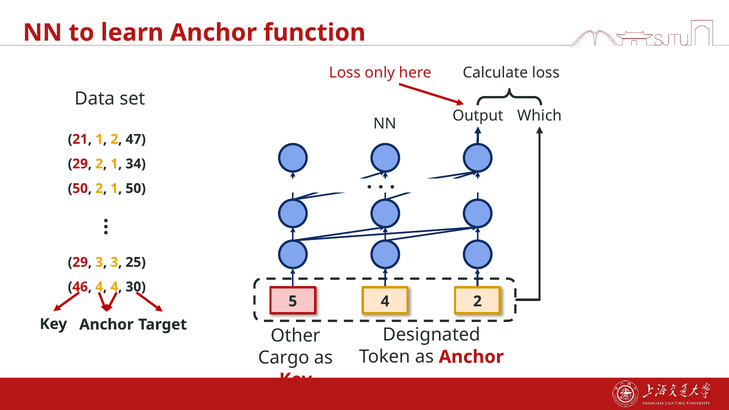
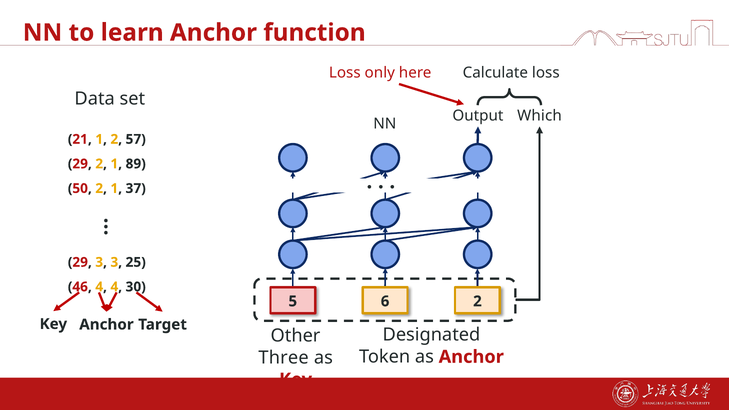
47: 47 -> 57
34: 34 -> 89
1 50: 50 -> 37
5 4: 4 -> 6
Cargo: Cargo -> Three
